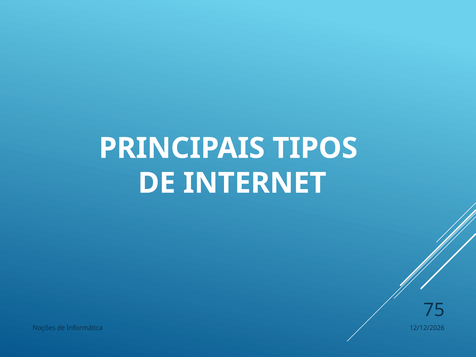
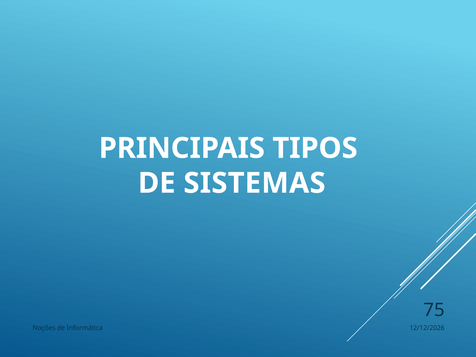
INTERNET: INTERNET -> SISTEMAS
